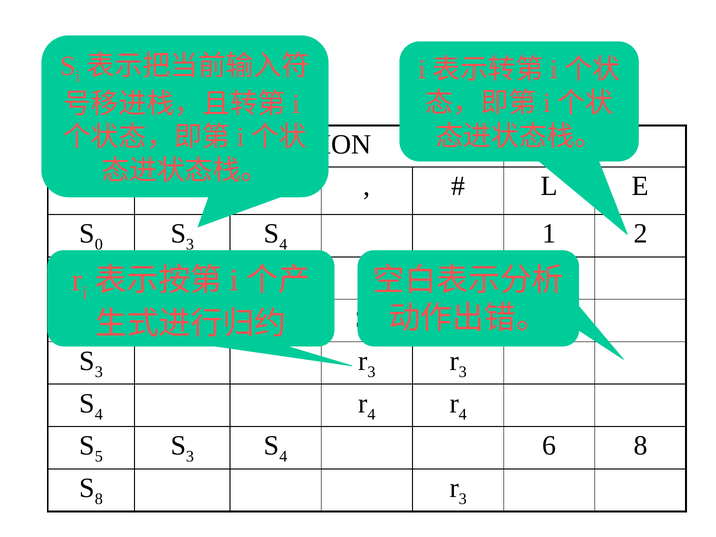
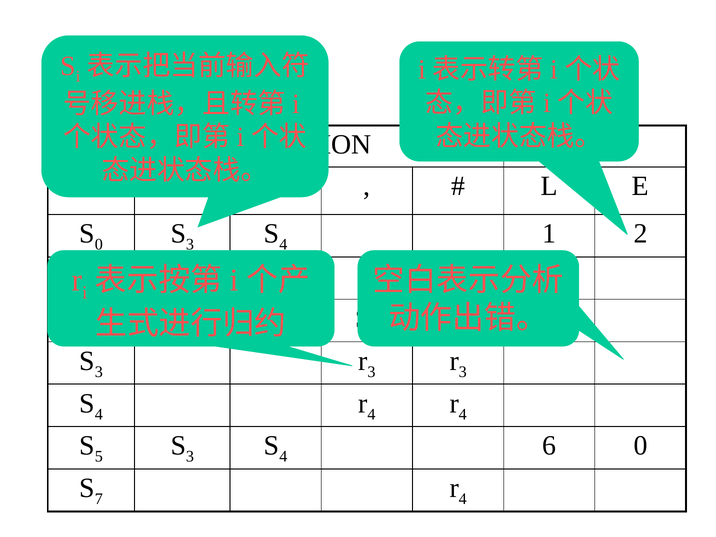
6 8: 8 -> 0
8 at (99, 499): 8 -> 7
3 at (463, 499): 3 -> 4
